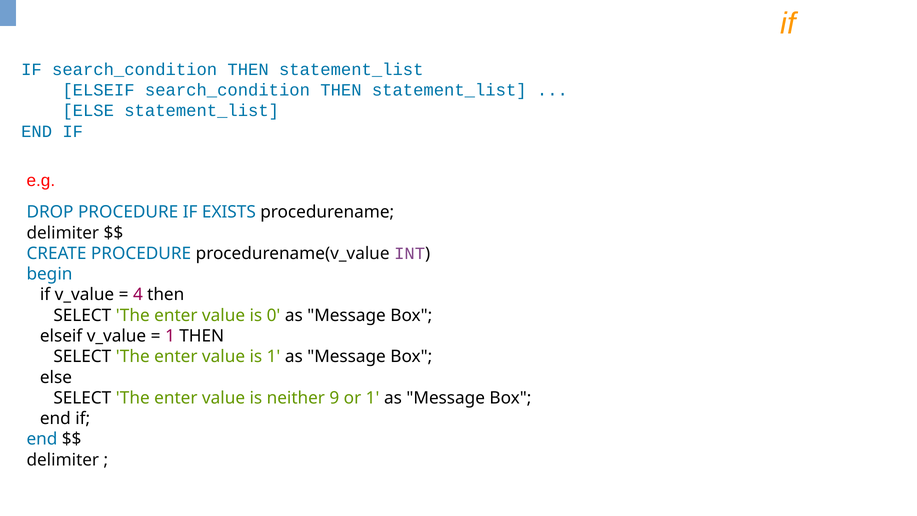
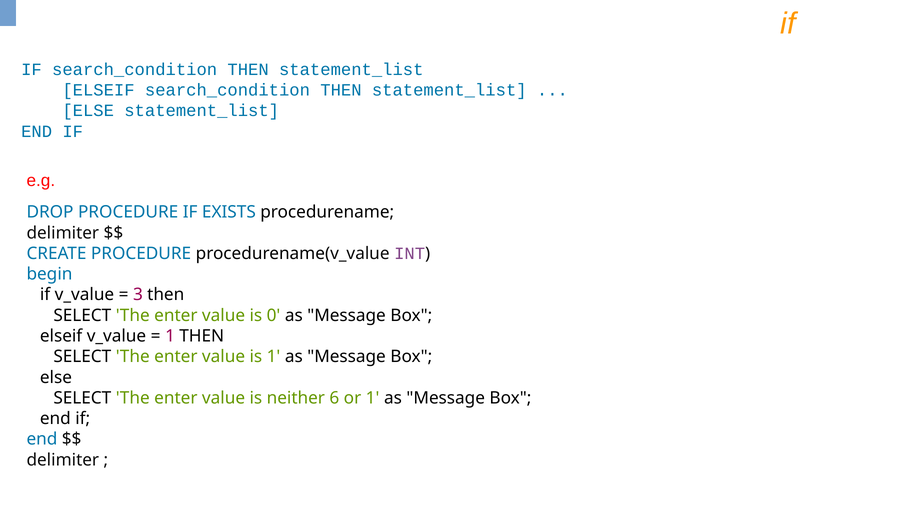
4: 4 -> 3
9: 9 -> 6
